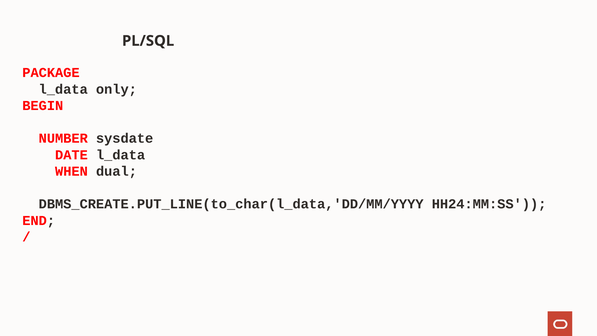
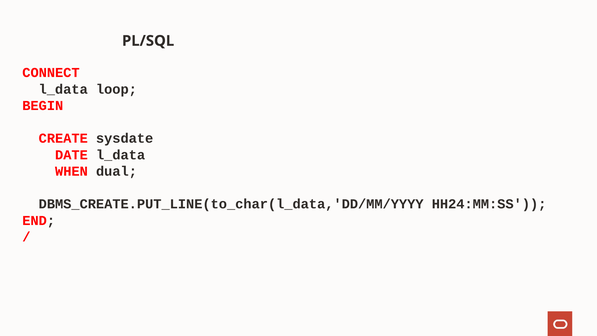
PACKAGE: PACKAGE -> CONNECT
only: only -> loop
NUMBER: NUMBER -> CREATE
